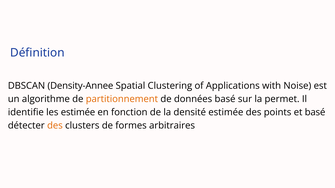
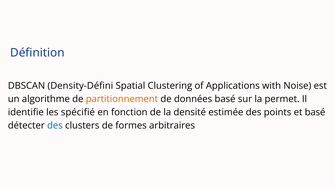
Density-Annee: Density-Annee -> Density-Défini
les estimée: estimée -> spécifié
des at (55, 126) colour: orange -> blue
